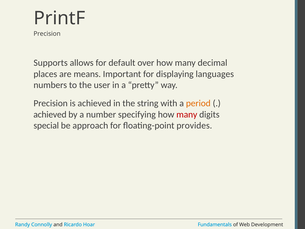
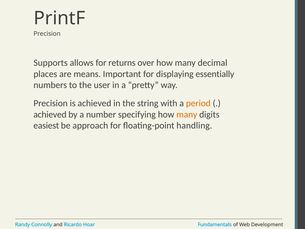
default: default -> returns
languages: languages -> essentially
many at (187, 114) colour: red -> orange
special: special -> easiest
provides: provides -> handling
